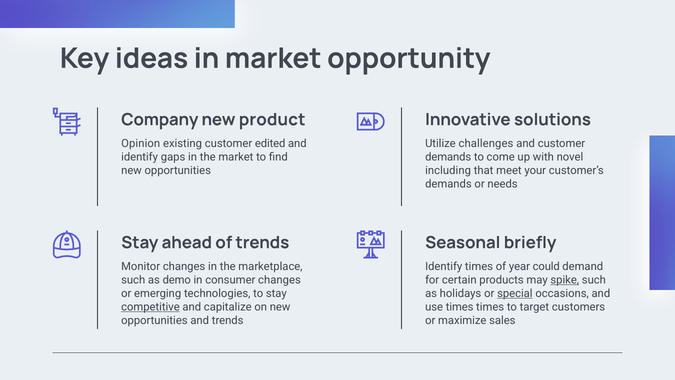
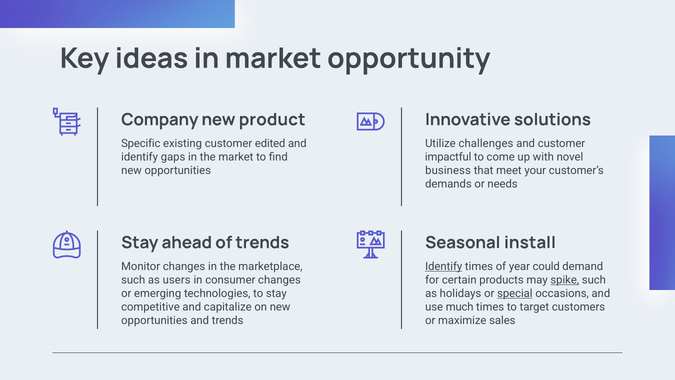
Opinion: Opinion -> Specific
demands at (448, 157): demands -> impactful
including: including -> business
briefly: briefly -> install
Identify at (444, 266) underline: none -> present
demo: demo -> users
competitive underline: present -> none
use times: times -> much
